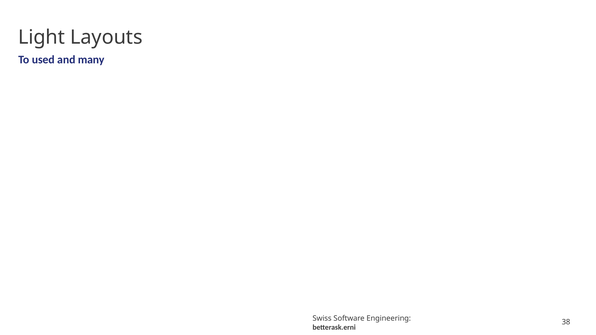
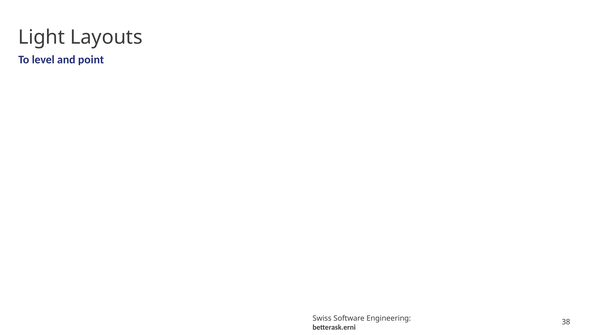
used: used -> level
many: many -> point
